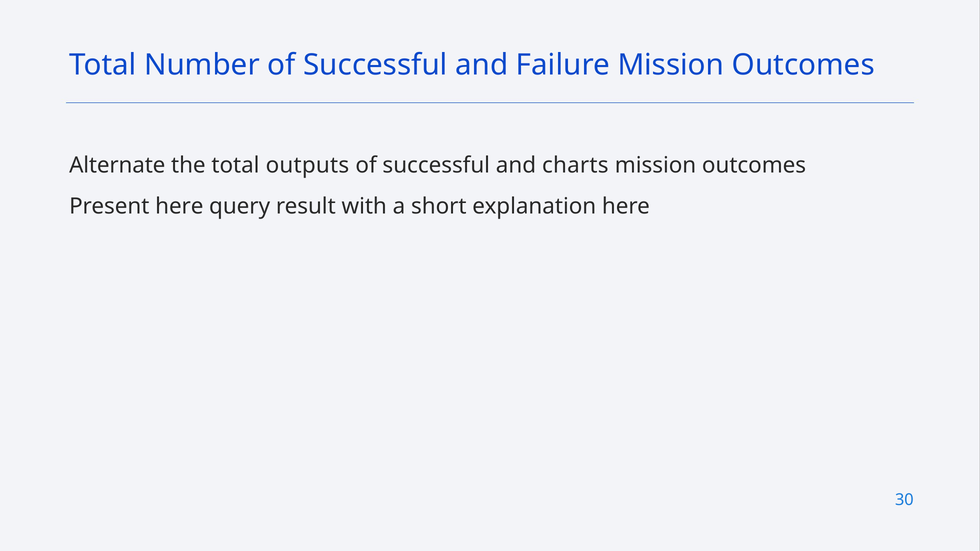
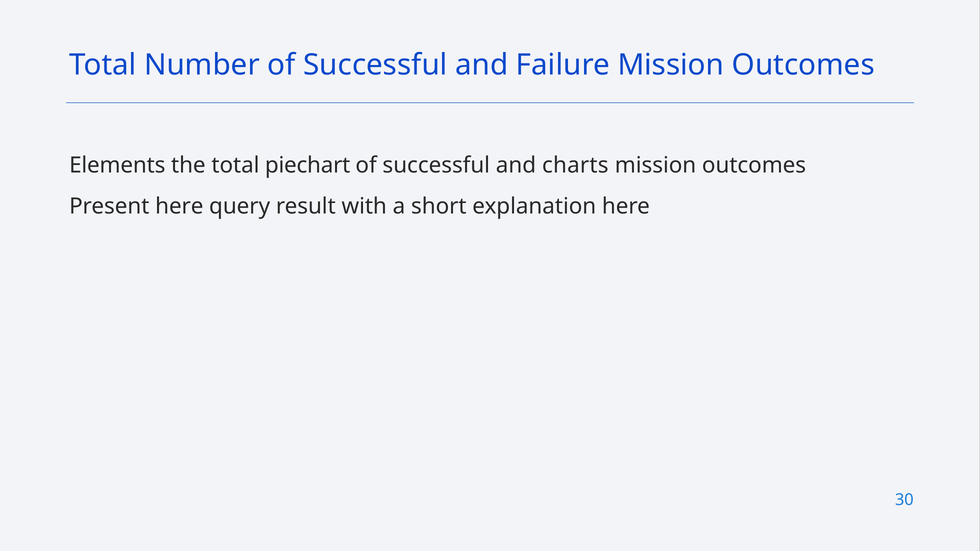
Alternate: Alternate -> Elements
outputs: outputs -> piechart
